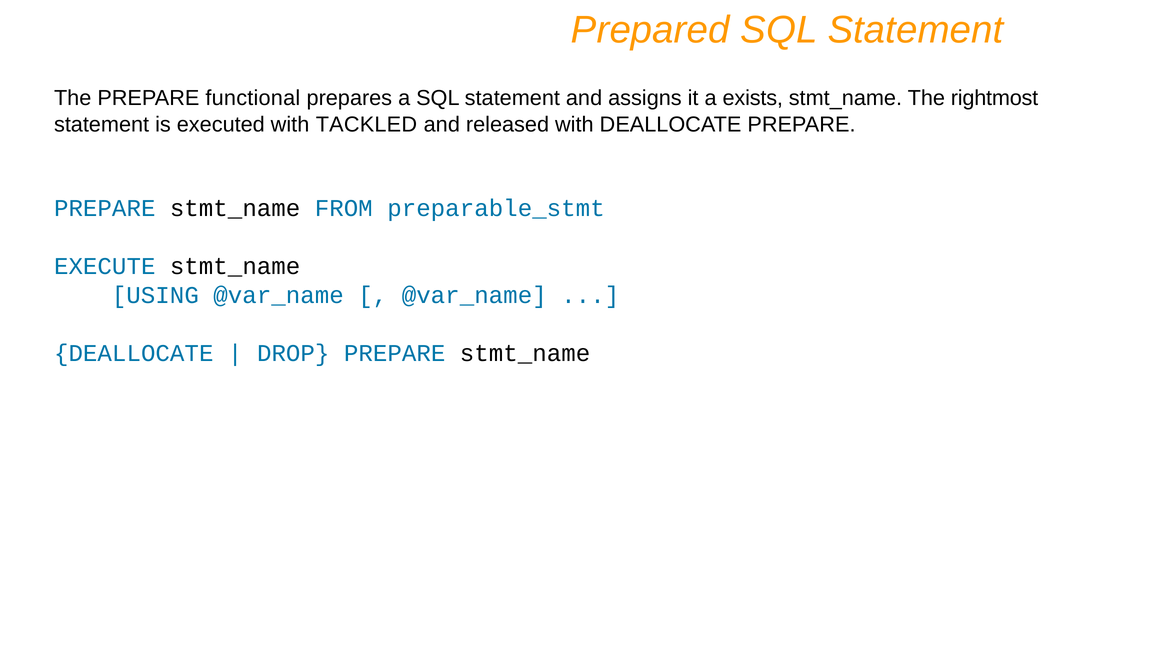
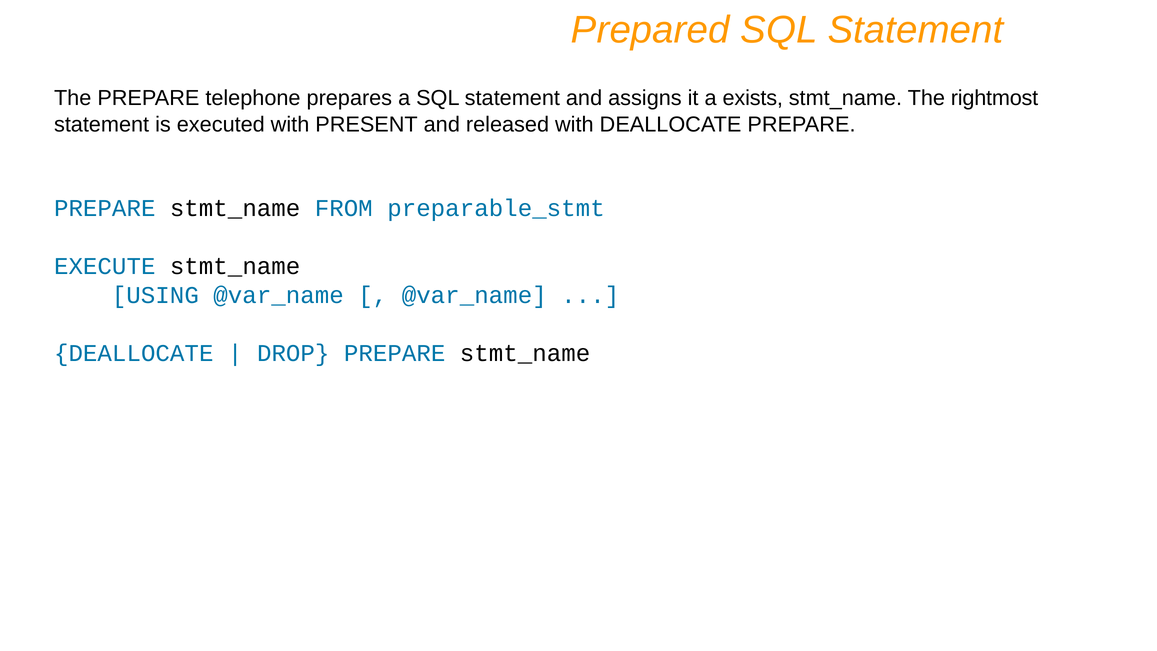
functional: functional -> telephone
TACKLED: TACKLED -> PRESENT
